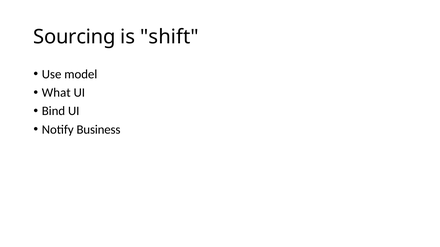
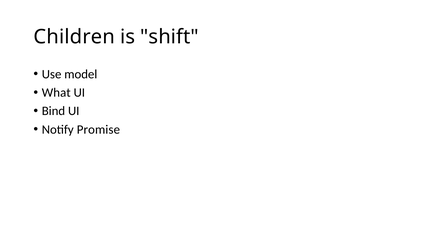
Sourcing: Sourcing -> Children
Business: Business -> Promise
